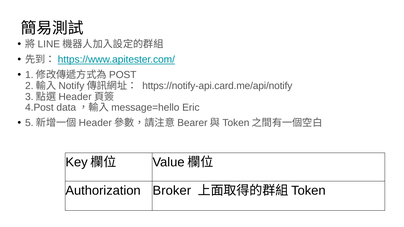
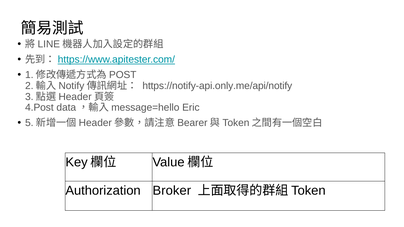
https://notify-api.card.me/api/notify: https://notify-api.card.me/api/notify -> https://notify-api.only.me/api/notify
